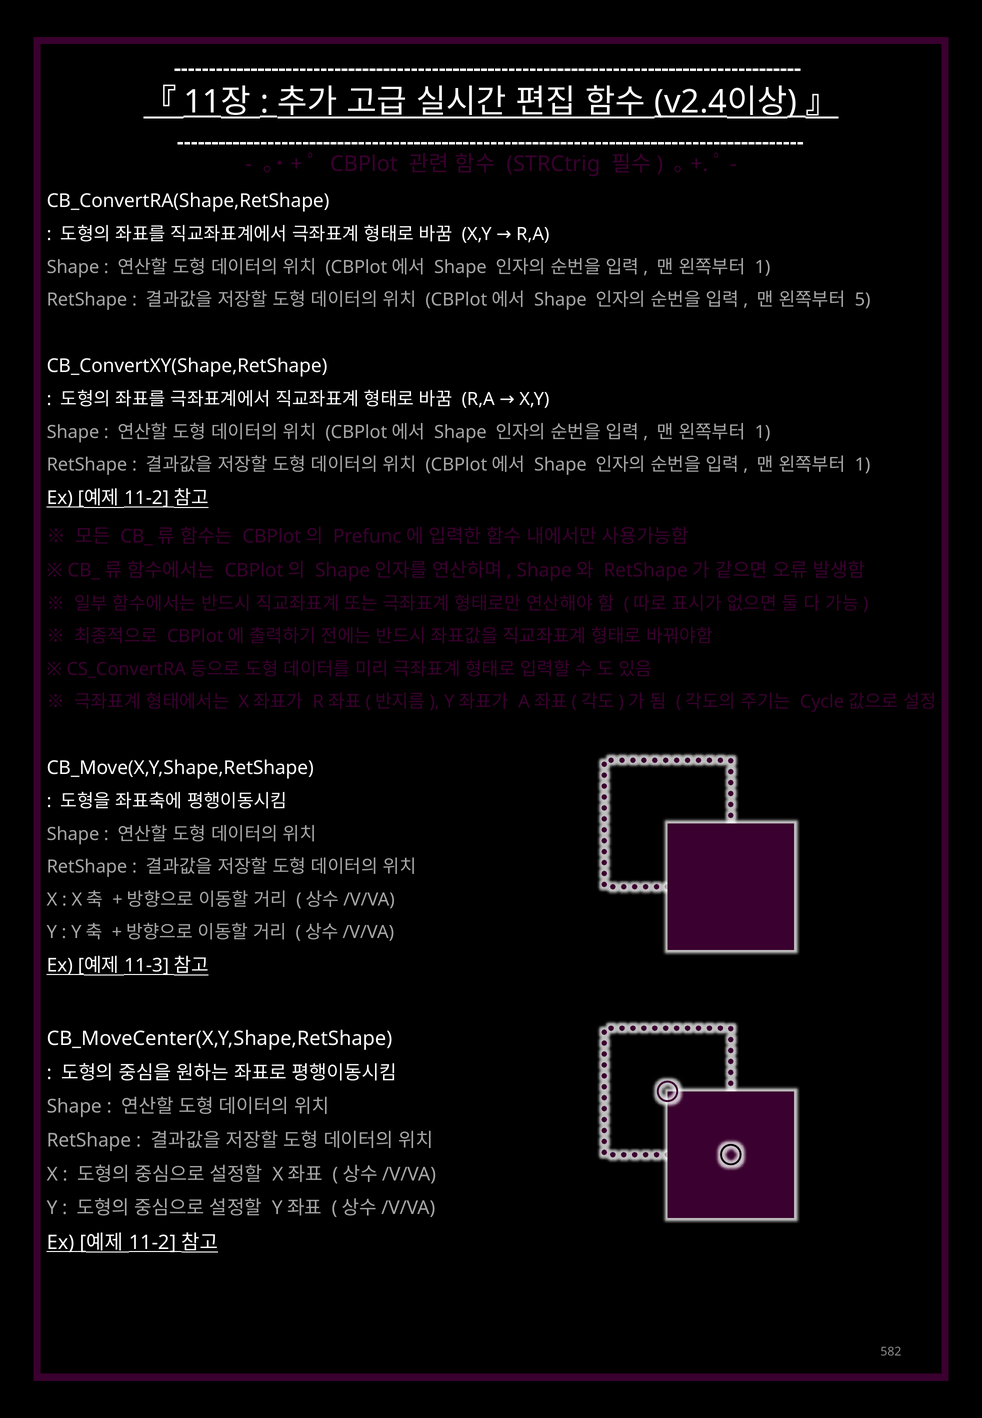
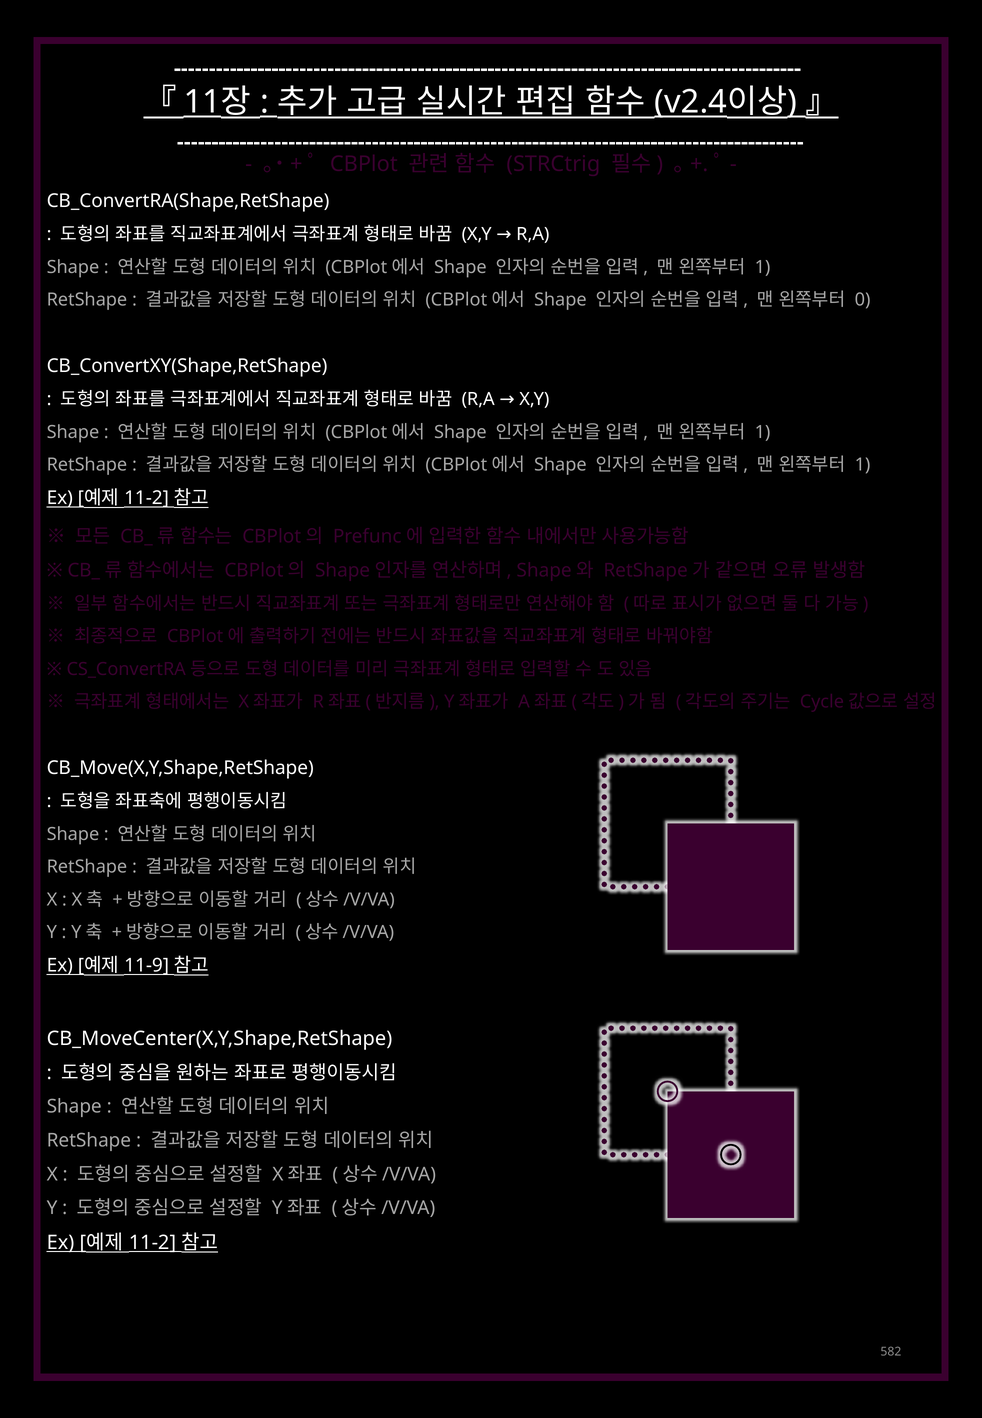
5: 5 -> 0
11-3: 11-3 -> 11-9
